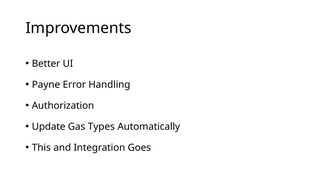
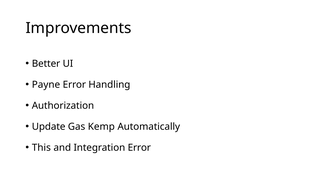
Types: Types -> Kemp
Integration Goes: Goes -> Error
